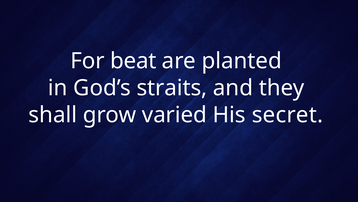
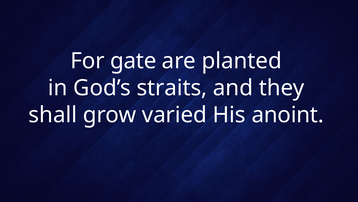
beat: beat -> gate
secret: secret -> anoint
